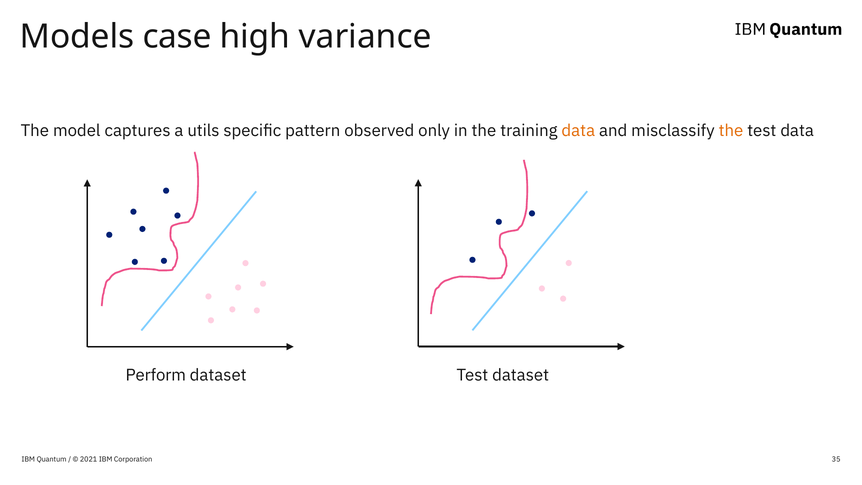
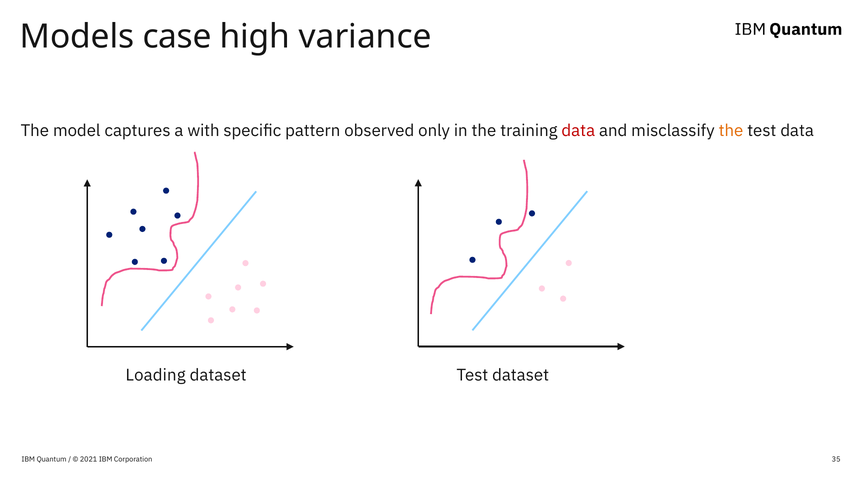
utils: utils -> with
data at (578, 130) colour: orange -> red
Perform: Perform -> Loading
